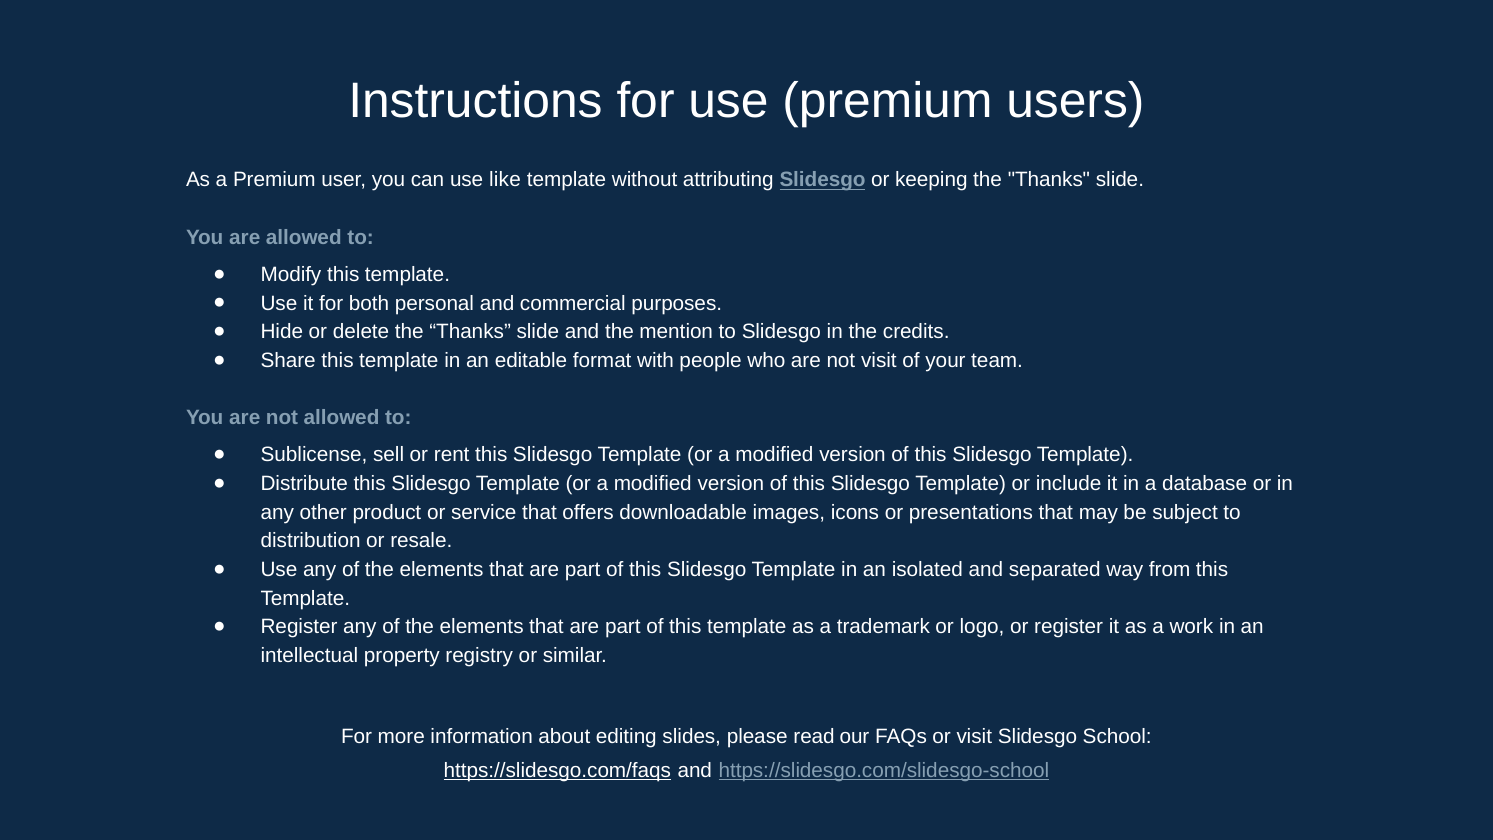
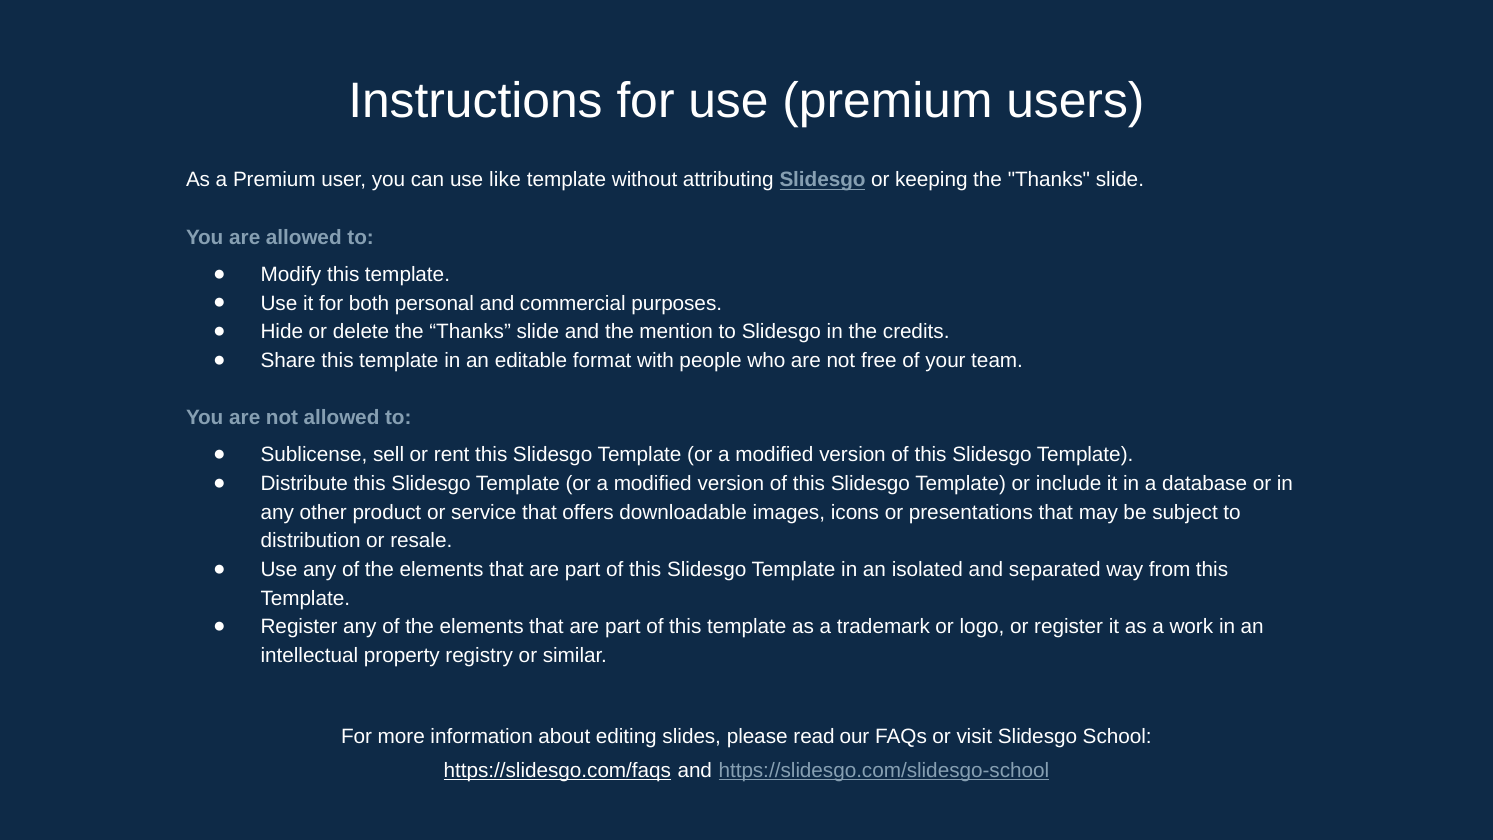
not visit: visit -> free
